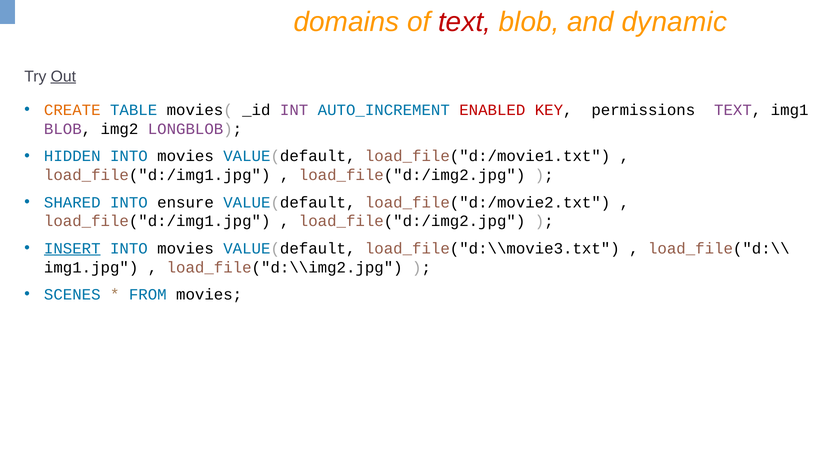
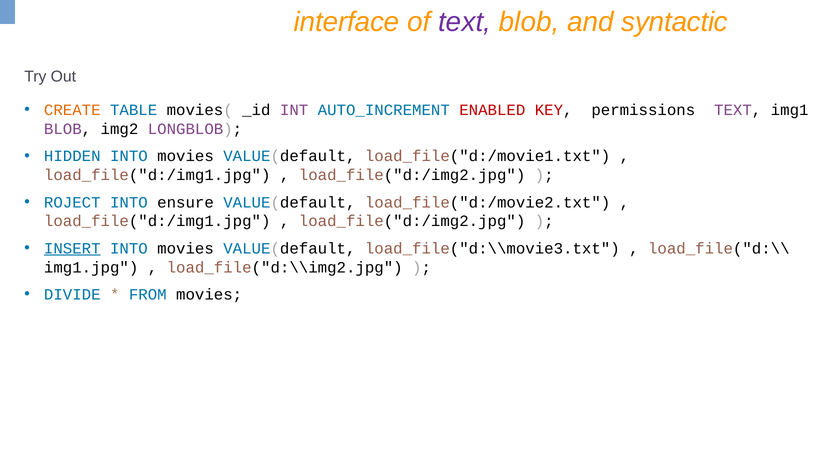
domains: domains -> interface
text at (465, 22) colour: red -> purple
dynamic: dynamic -> syntactic
Out underline: present -> none
SHARED: SHARED -> ROJECT
SCENES: SCENES -> DIVIDE
